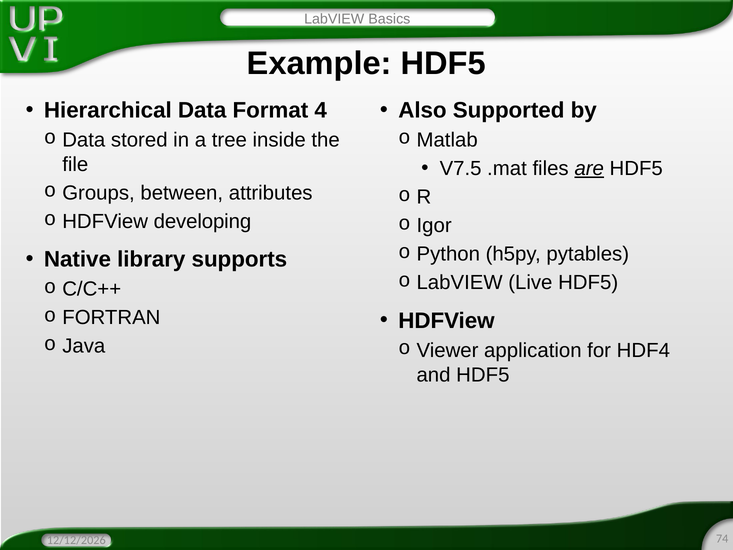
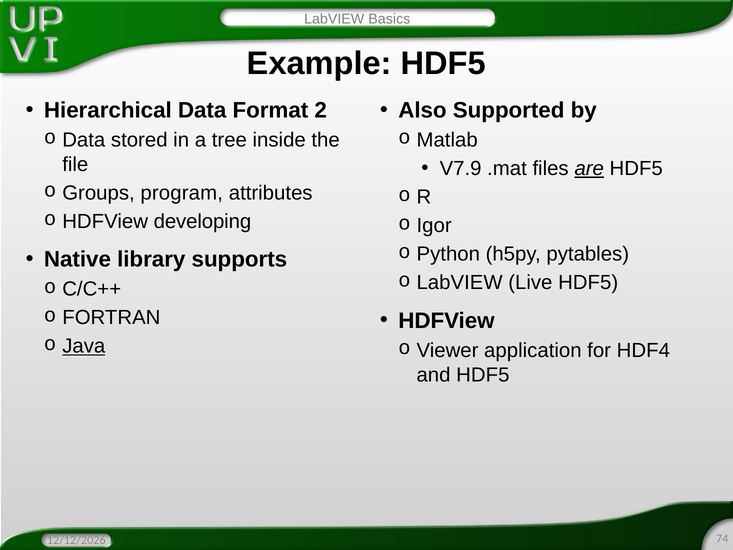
4: 4 -> 2
V7.5: V7.5 -> V7.9
between: between -> program
Java underline: none -> present
